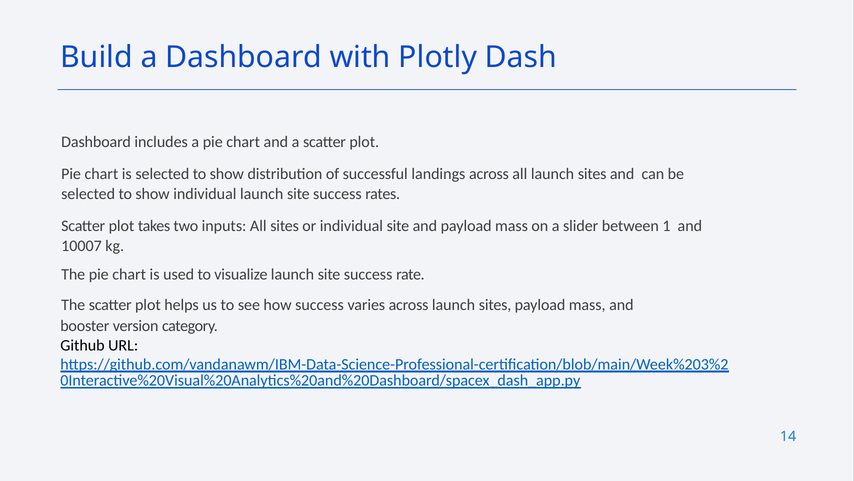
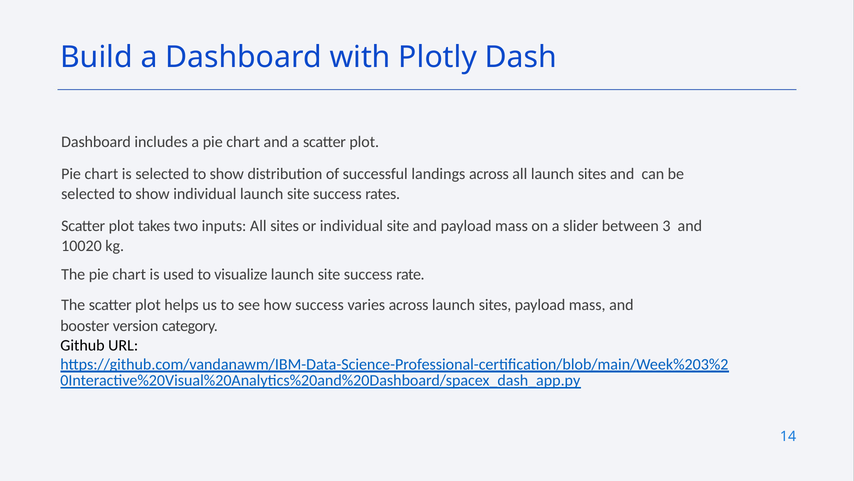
1: 1 -> 3
10007: 10007 -> 10020
